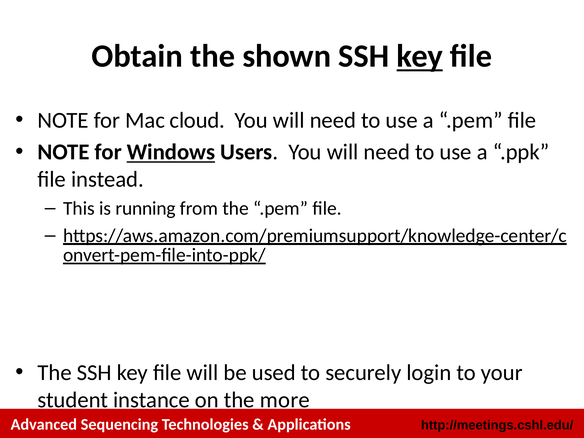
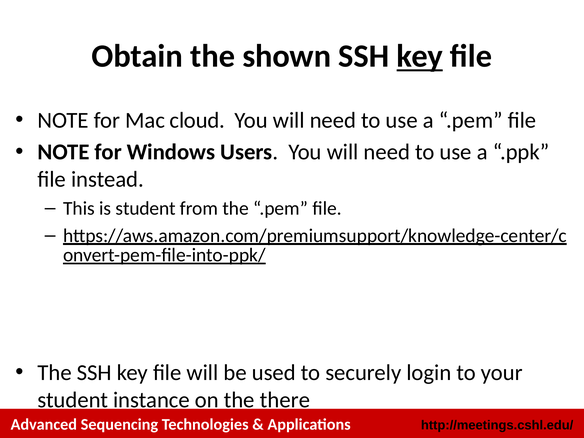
Windows underline: present -> none
is running: running -> student
more: more -> there
